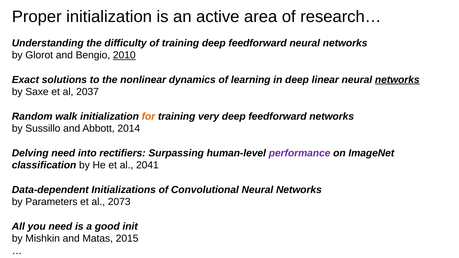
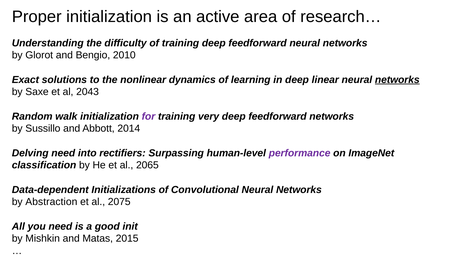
2010 underline: present -> none
2037: 2037 -> 2043
for colour: orange -> purple
2041: 2041 -> 2065
Parameters: Parameters -> Abstraction
2073: 2073 -> 2075
